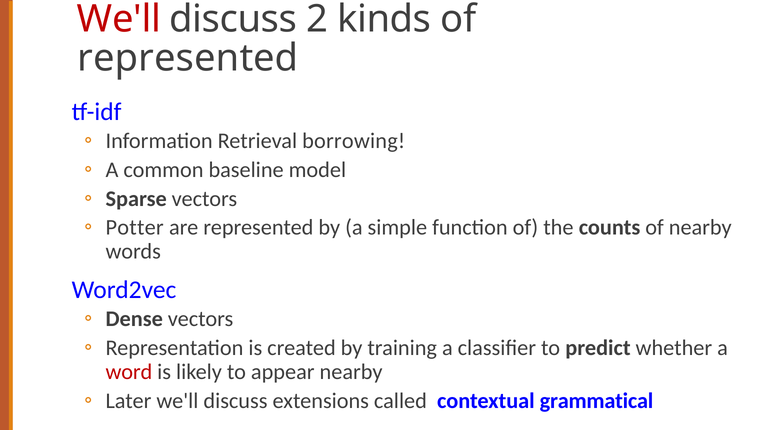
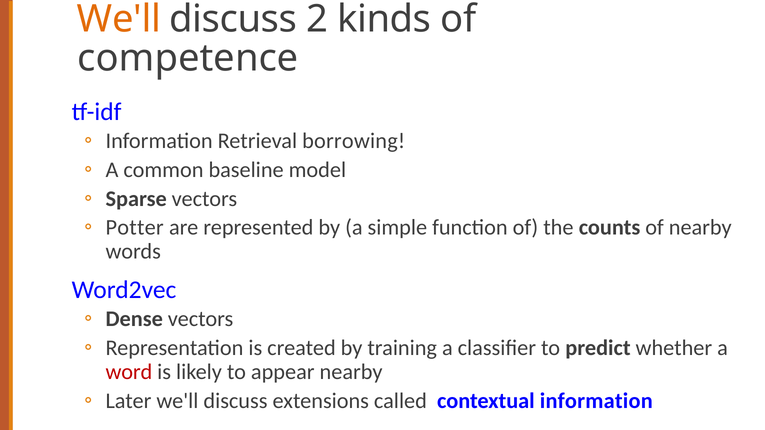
We'll at (119, 19) colour: red -> orange
represented at (188, 58): represented -> competence
contextual grammatical: grammatical -> information
